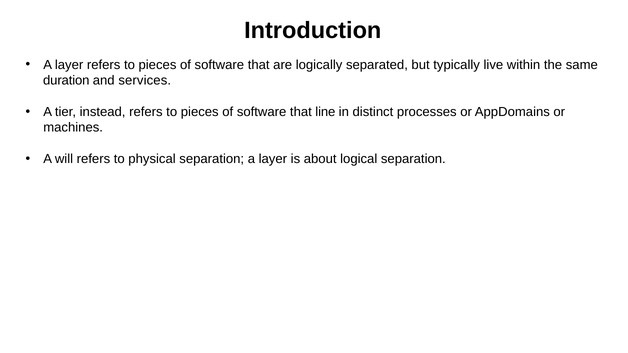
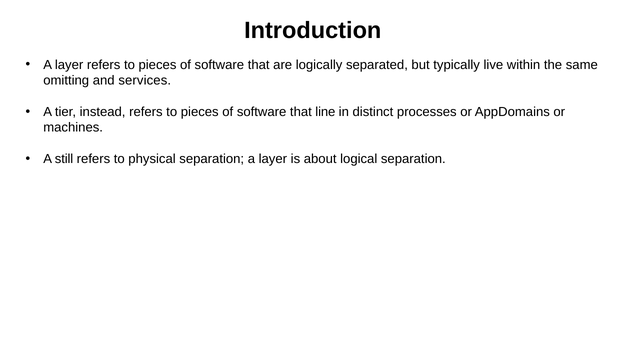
duration: duration -> omitting
will: will -> still
